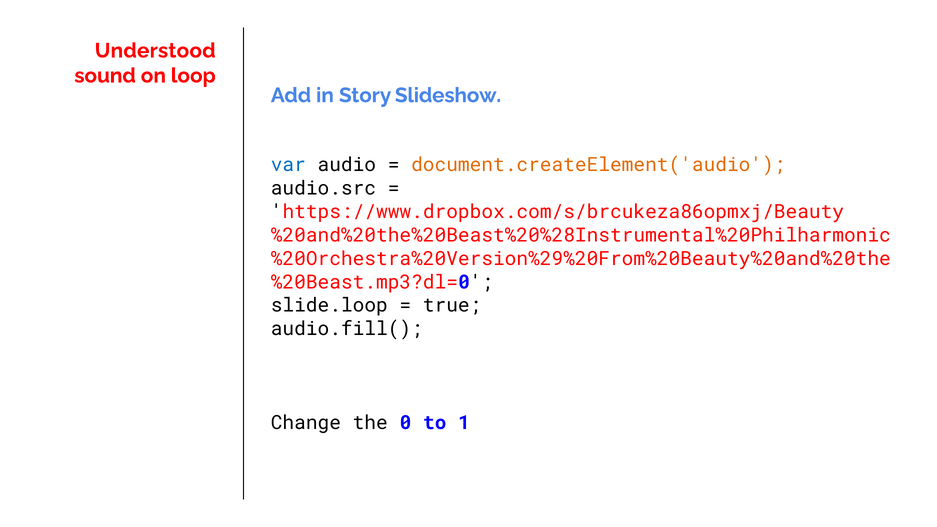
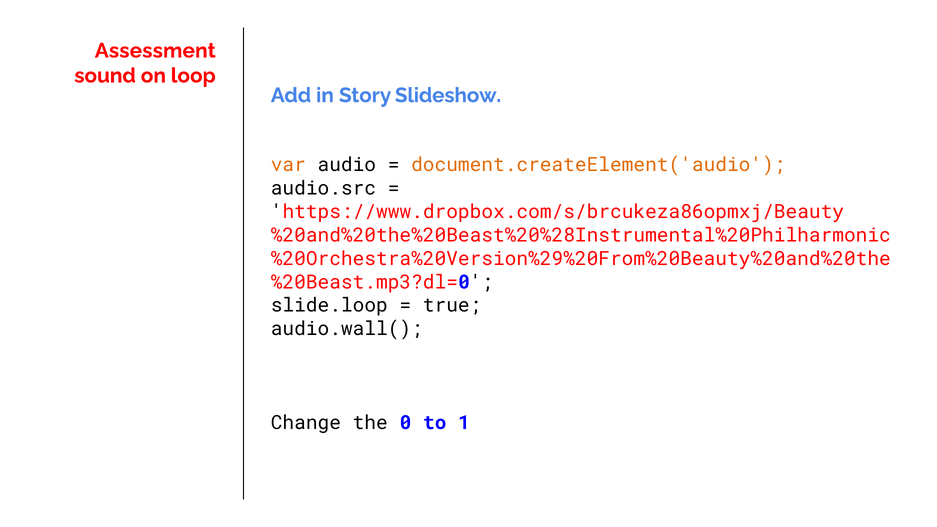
Understood: Understood -> Assessment
var colour: blue -> orange
audio.fill(: audio.fill( -> audio.wall(
